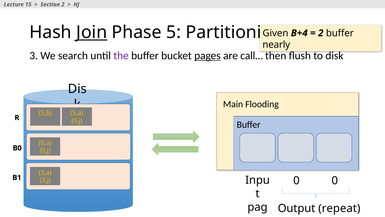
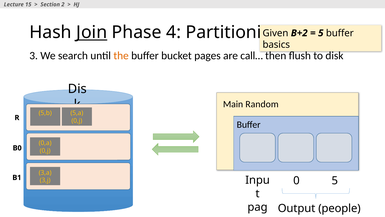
5: 5 -> 4
B+4: B+4 -> B+2
2 at (321, 33): 2 -> 5
nearly: nearly -> basics
the colour: purple -> orange
pages at (207, 56) underline: present -> none
Flooding: Flooding -> Random
0 0: 0 -> 5
repeat: repeat -> people
